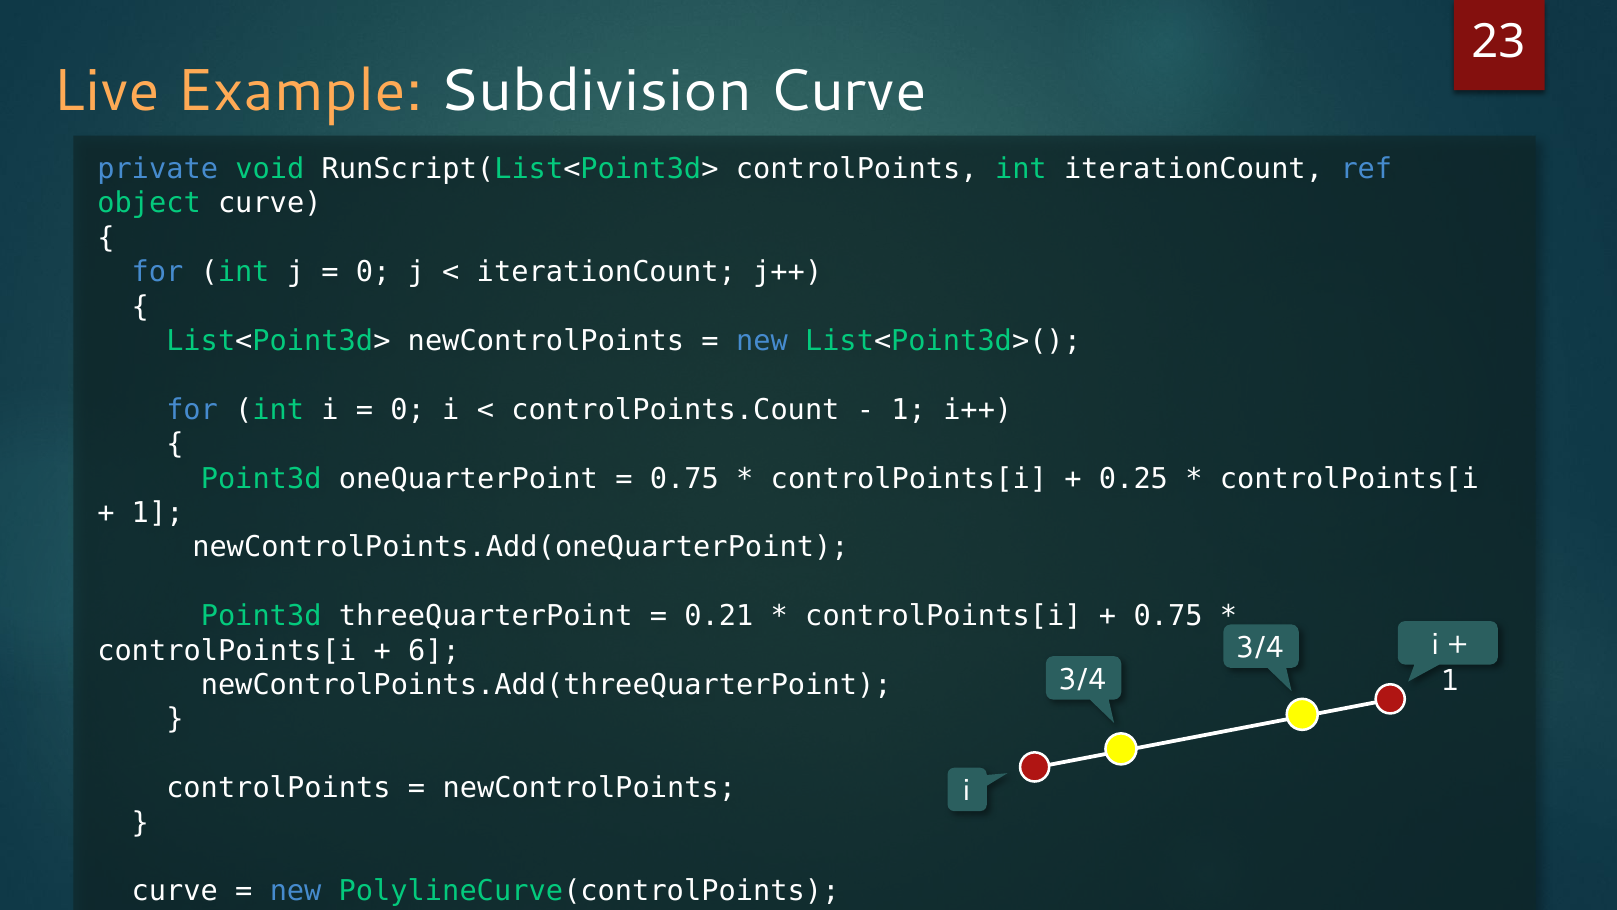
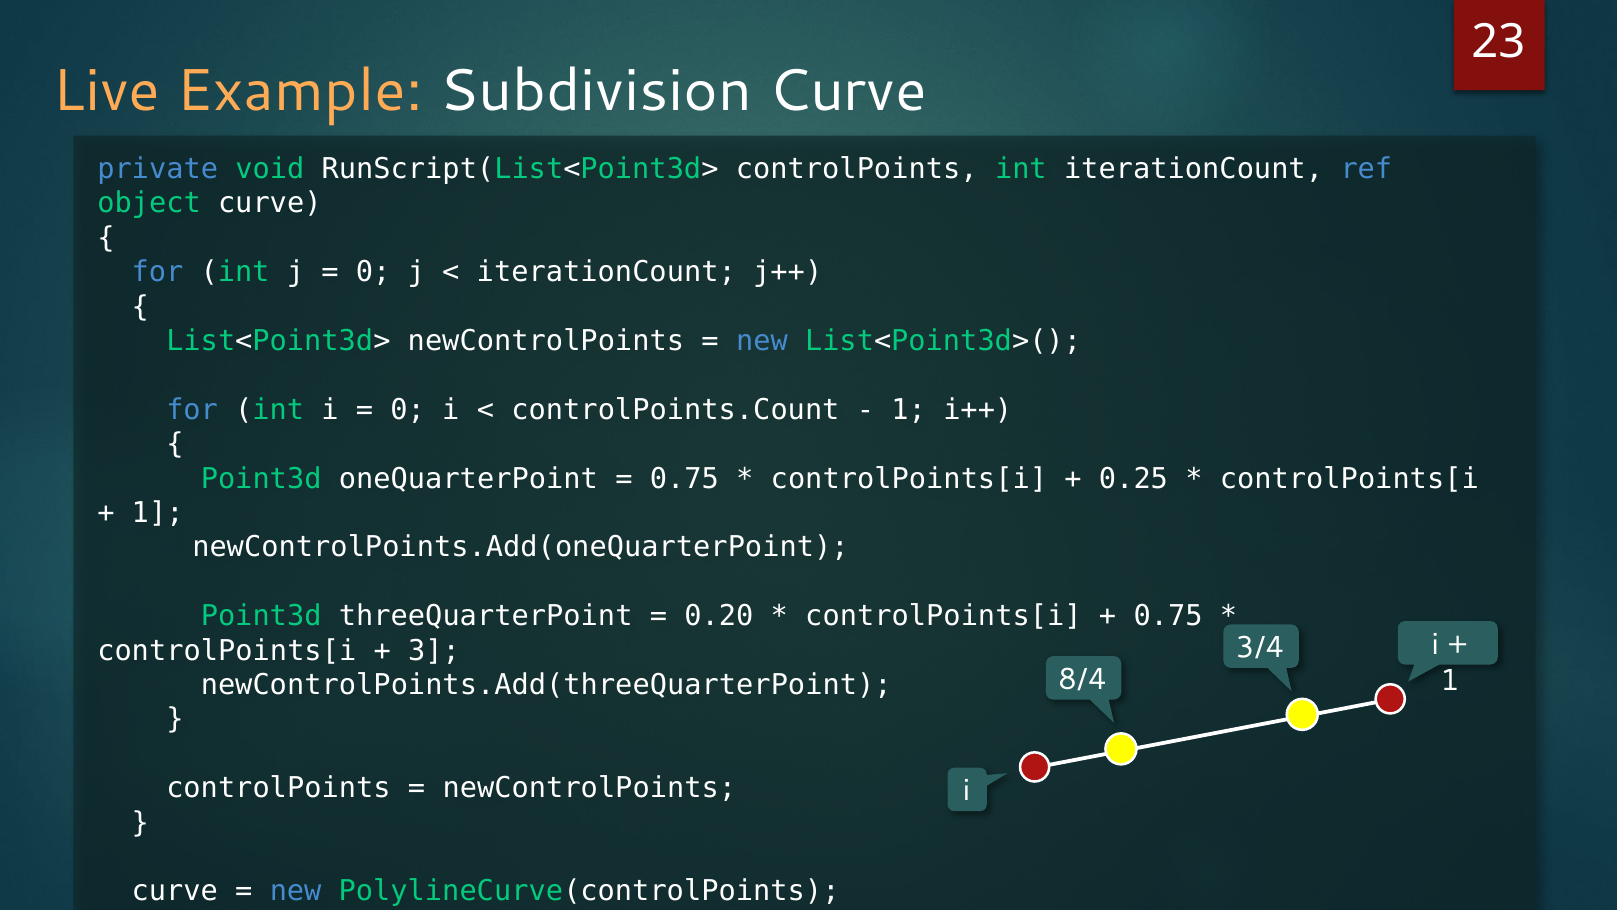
0.21: 0.21 -> 0.20
6: 6 -> 3
3/4 at (1082, 679): 3/4 -> 8/4
